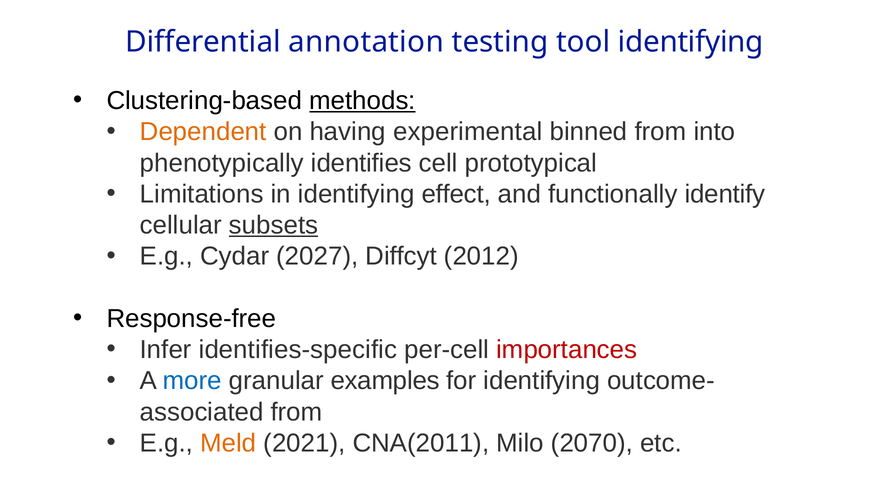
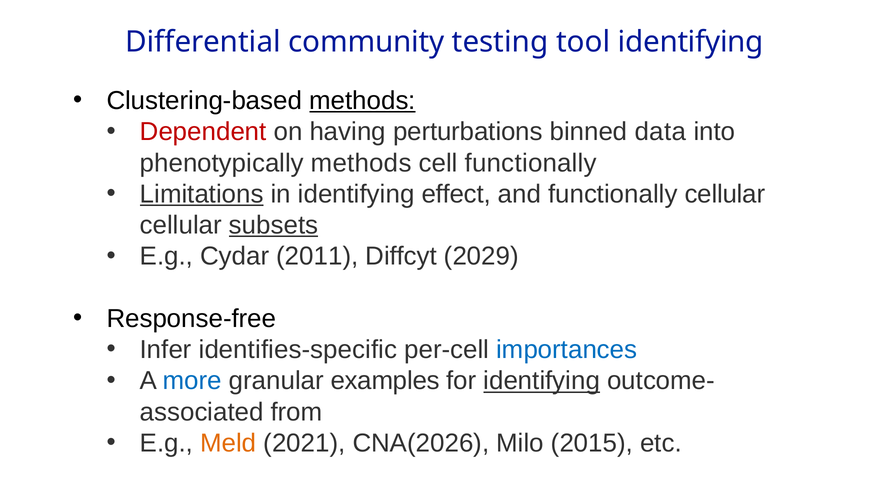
annotation: annotation -> community
Dependent colour: orange -> red
experimental: experimental -> perturbations
binned from: from -> data
phenotypically identifies: identifies -> methods
cell prototypical: prototypical -> functionally
Limitations underline: none -> present
functionally identify: identify -> cellular
2027: 2027 -> 2011
2012: 2012 -> 2029
importances colour: red -> blue
identifying at (542, 381) underline: none -> present
CNA(2011: CNA(2011 -> CNA(2026
2070: 2070 -> 2015
